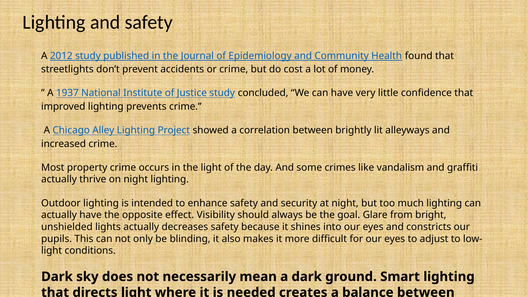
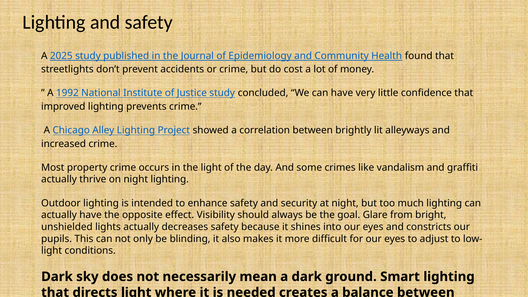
2012: 2012 -> 2025
1937: 1937 -> 1992
